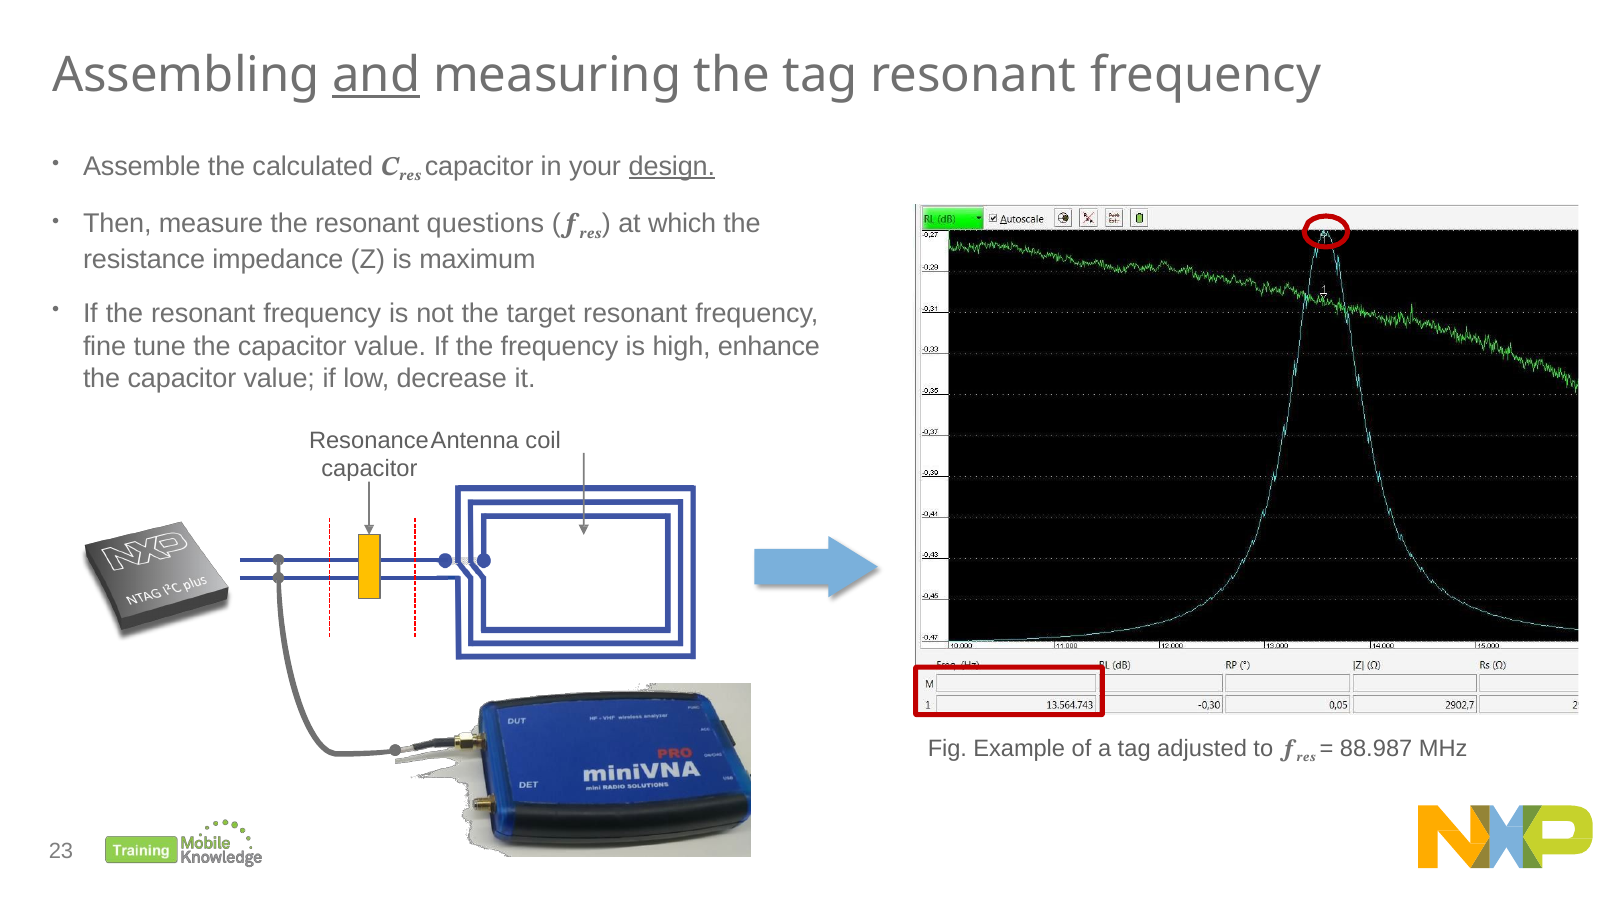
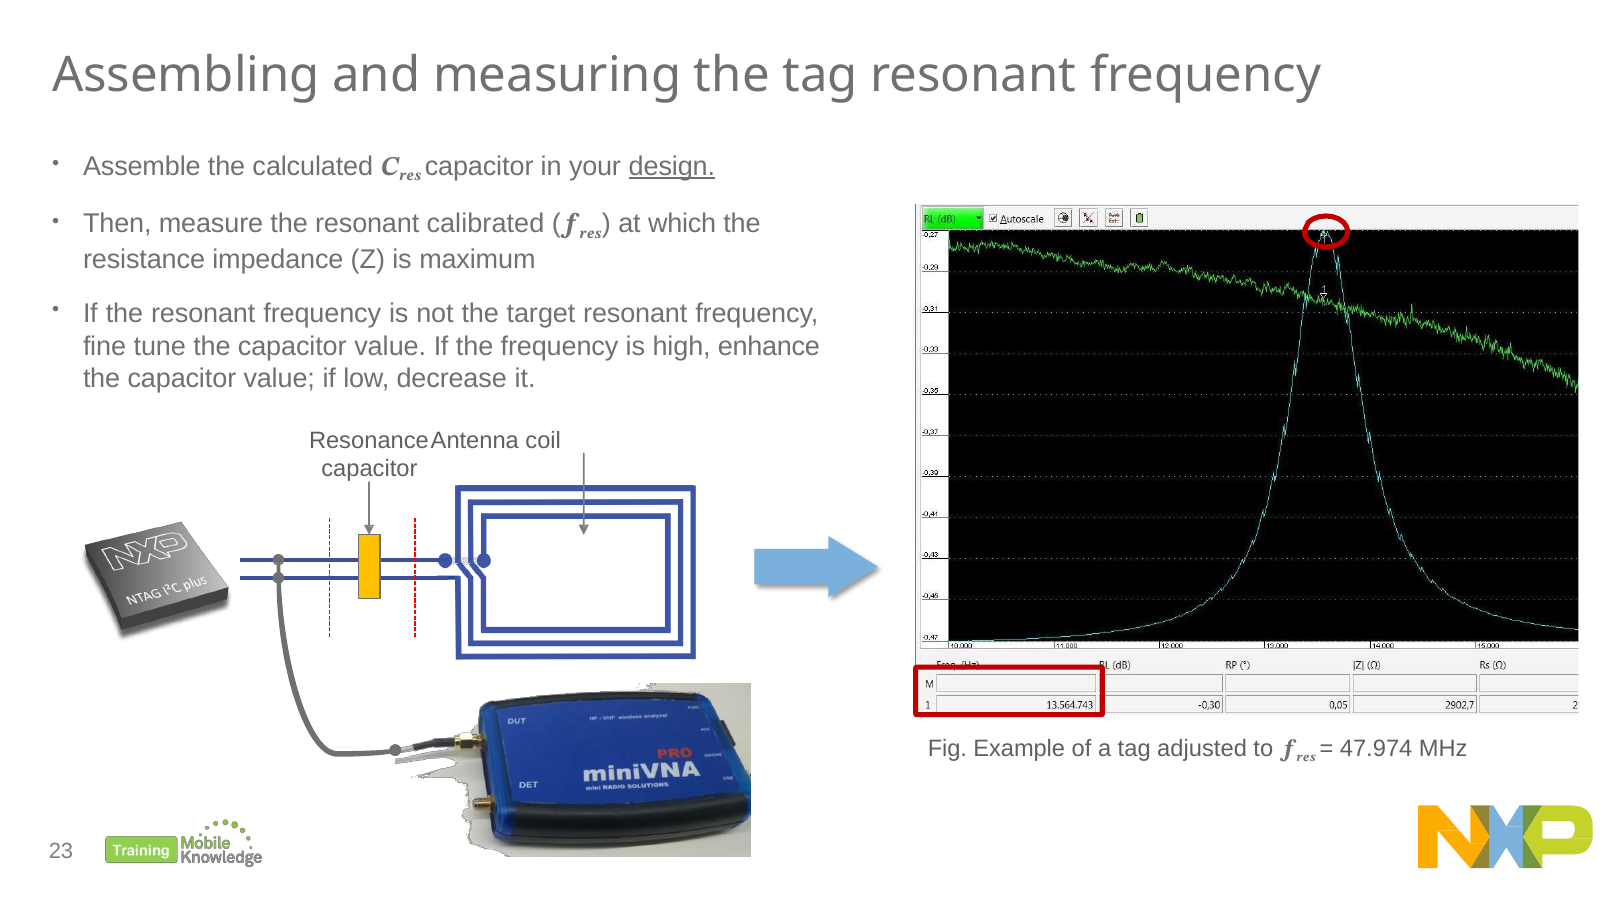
and underline: present -> none
questions: questions -> calibrated
88.987: 88.987 -> 47.974
